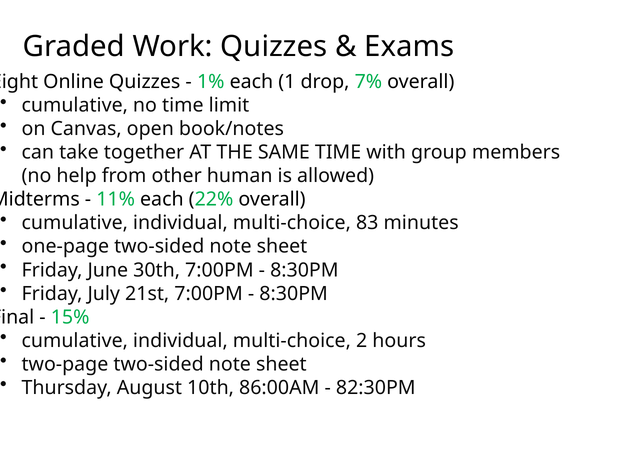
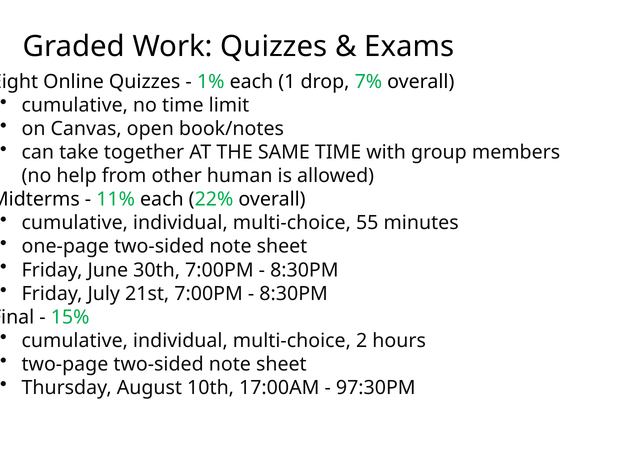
83: 83 -> 55
86:00AM: 86:00AM -> 17:00AM
82:30PM: 82:30PM -> 97:30PM
